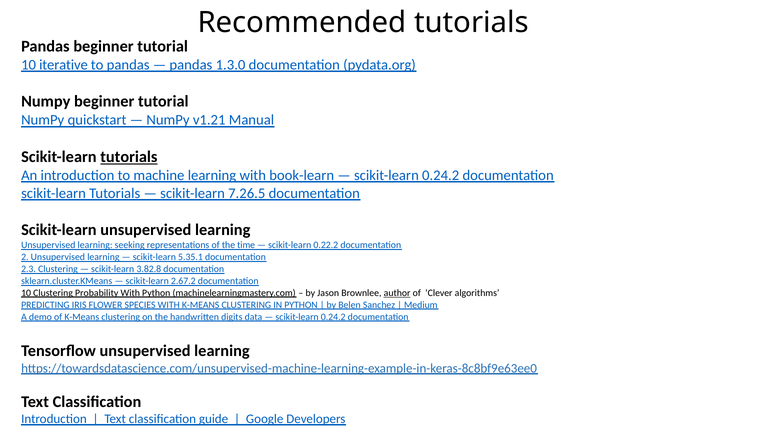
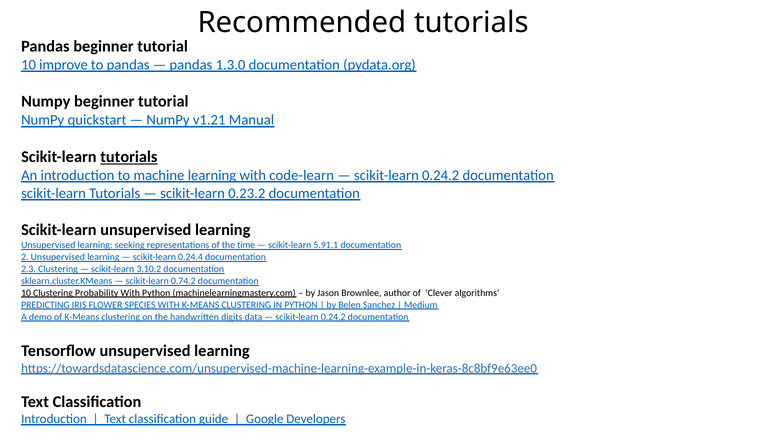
iterative: iterative -> improve
book-learn: book-learn -> code-learn
7.26.5: 7.26.5 -> 0.23.2
0.22.2: 0.22.2 -> 5.91.1
5.35.1: 5.35.1 -> 0.24.4
3.82.8: 3.82.8 -> 3.10.2
2.67.2: 2.67.2 -> 0.74.2
author underline: present -> none
